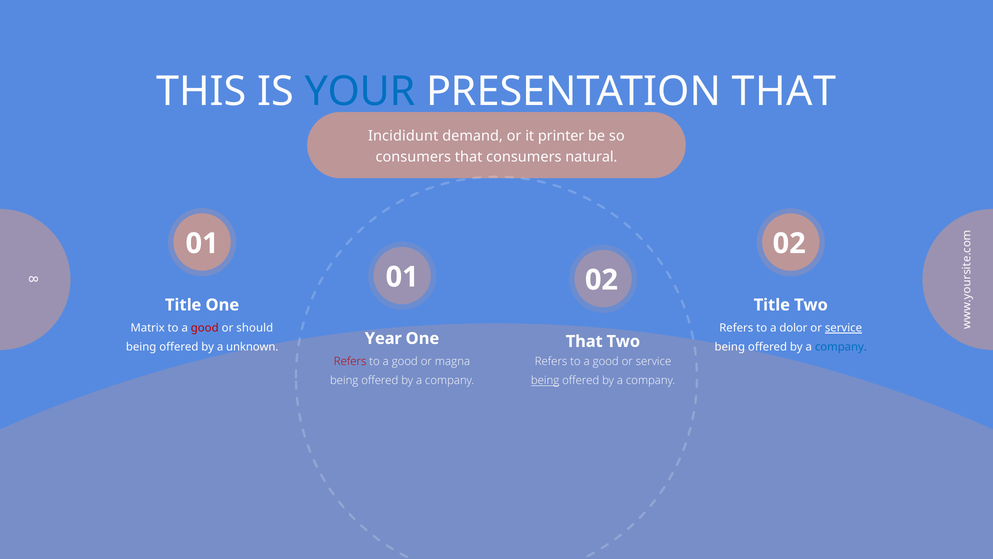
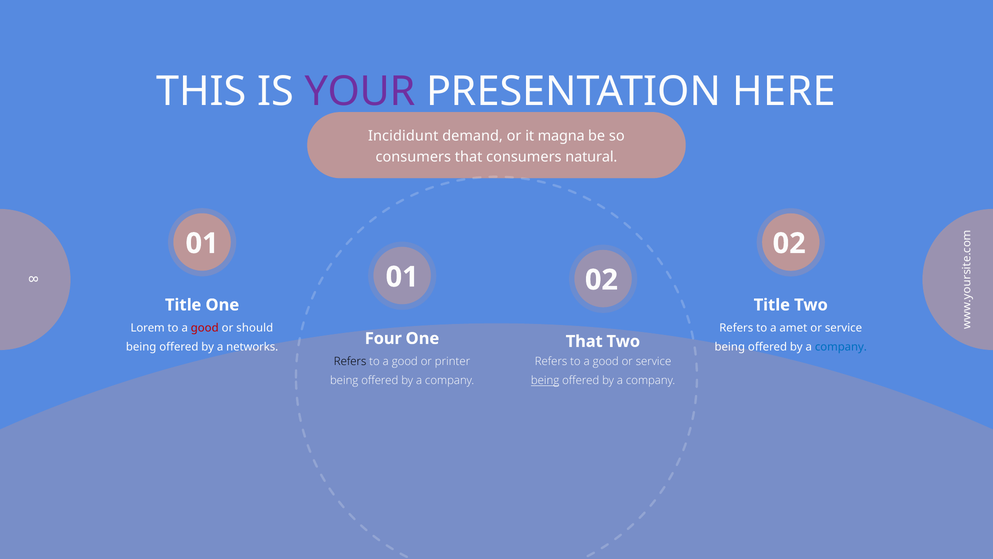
YOUR colour: blue -> purple
PRESENTATION THAT: THAT -> HERE
printer: printer -> magna
Matrix: Matrix -> Lorem
dolor: dolor -> amet
service at (844, 328) underline: present -> none
Year: Year -> Four
unknown: unknown -> networks
Refers at (350, 361) colour: red -> black
magna: magna -> printer
